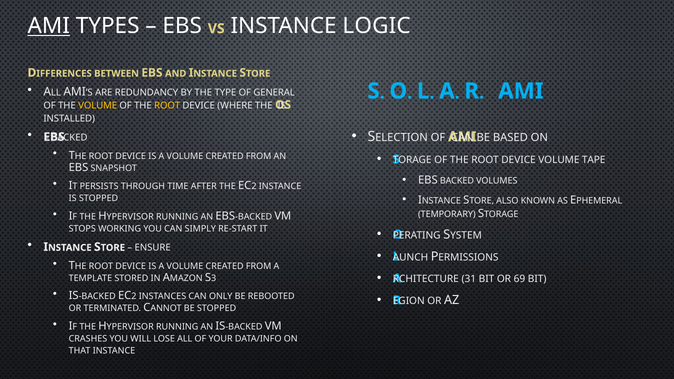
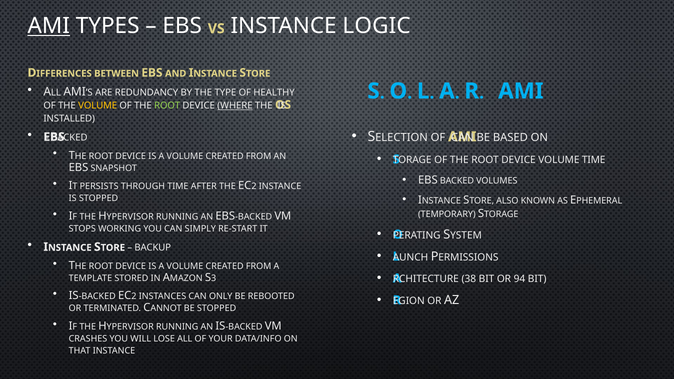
GENERAL: GENERAL -> HEALTHY
ROOT at (167, 106) colour: yellow -> light green
WHERE underline: none -> present
VOLUME TAPE: TAPE -> TIME
ENSURE: ENSURE -> BACKUP
31: 31 -> 38
69: 69 -> 94
